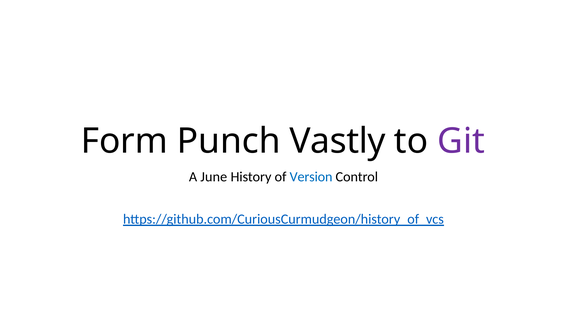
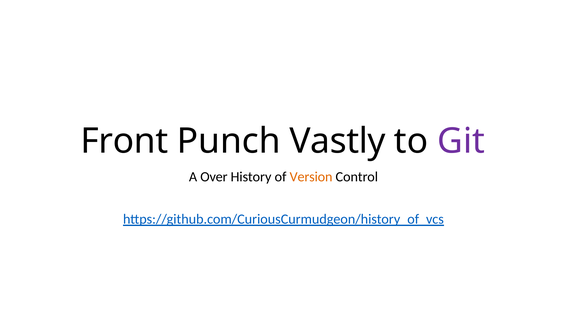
Form: Form -> Front
June: June -> Over
Version colour: blue -> orange
